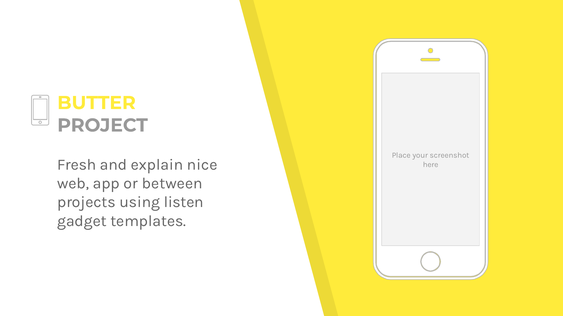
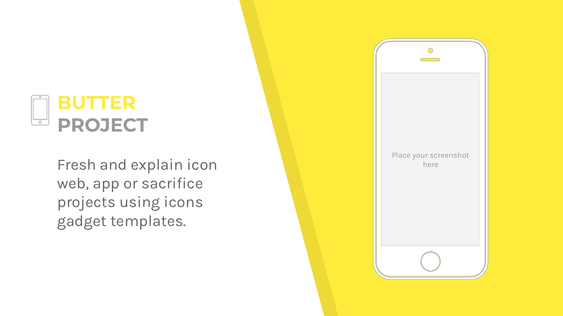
nice: nice -> icon
between: between -> sacrifice
listen: listen -> icons
